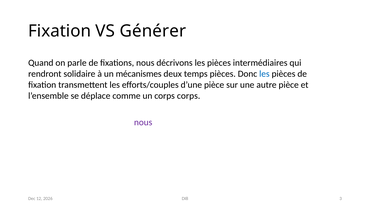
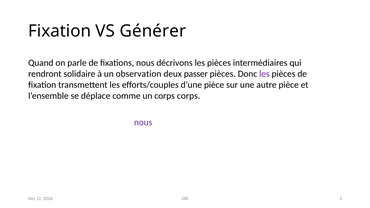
mécanismes: mécanismes -> observation
temps: temps -> passer
les at (264, 74) colour: blue -> purple
